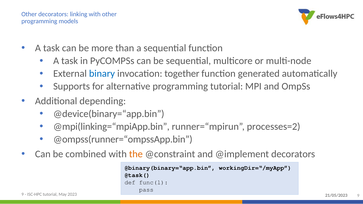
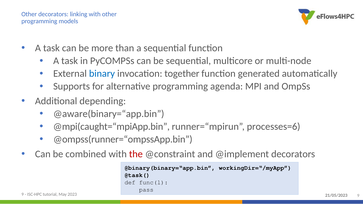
programming tutorial: tutorial -> agenda
@device(binary=“app.bin: @device(binary=“app.bin -> @aware(binary=“app.bin
@mpi(linking=“mpiApp.bin: @mpi(linking=“mpiApp.bin -> @mpi(caught=“mpiApp.bin
processes=2: processes=2 -> processes=6
the colour: orange -> red
